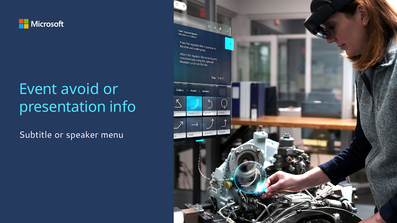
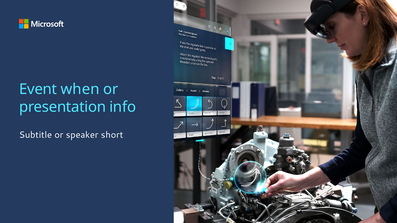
avoid: avoid -> when
menu: menu -> short
